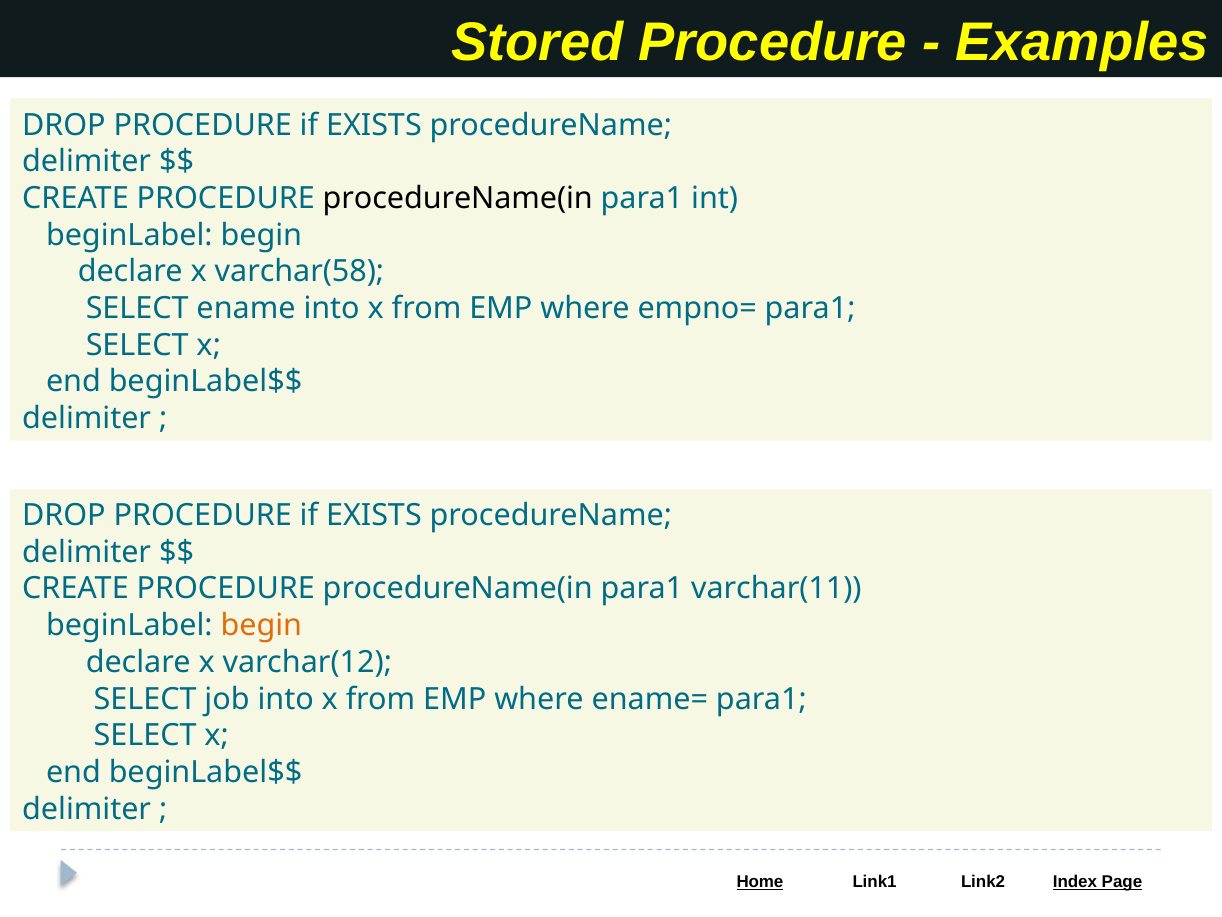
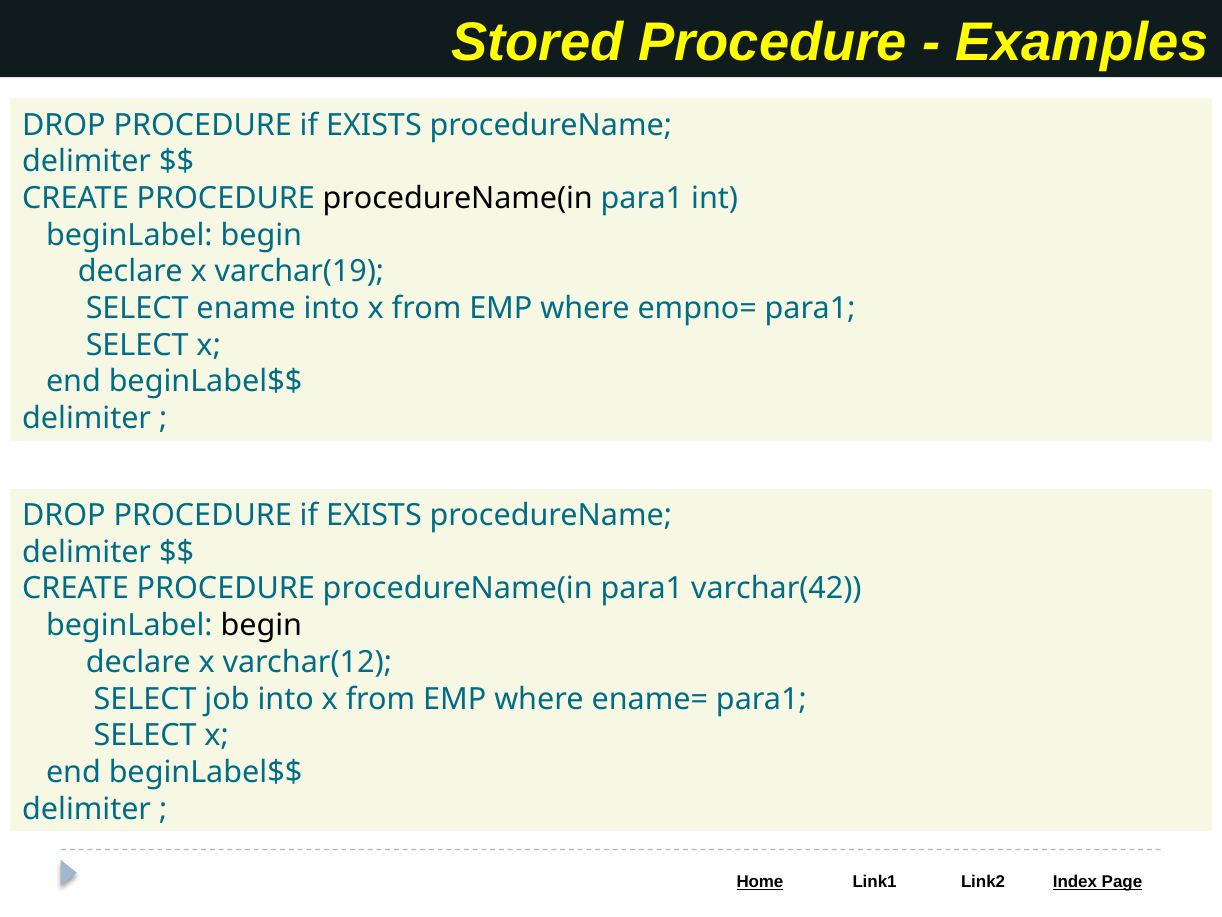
varchar(58: varchar(58 -> varchar(19
varchar(11: varchar(11 -> varchar(42
begin at (261, 625) colour: orange -> black
